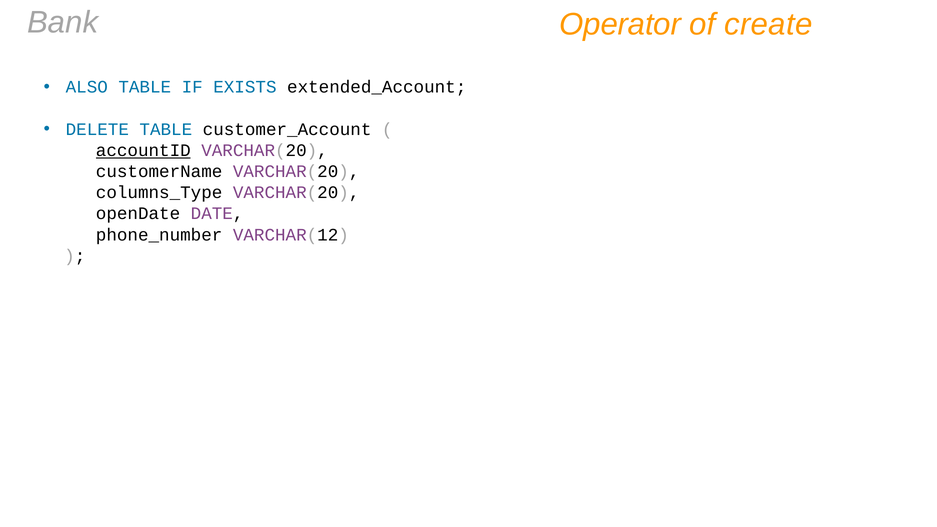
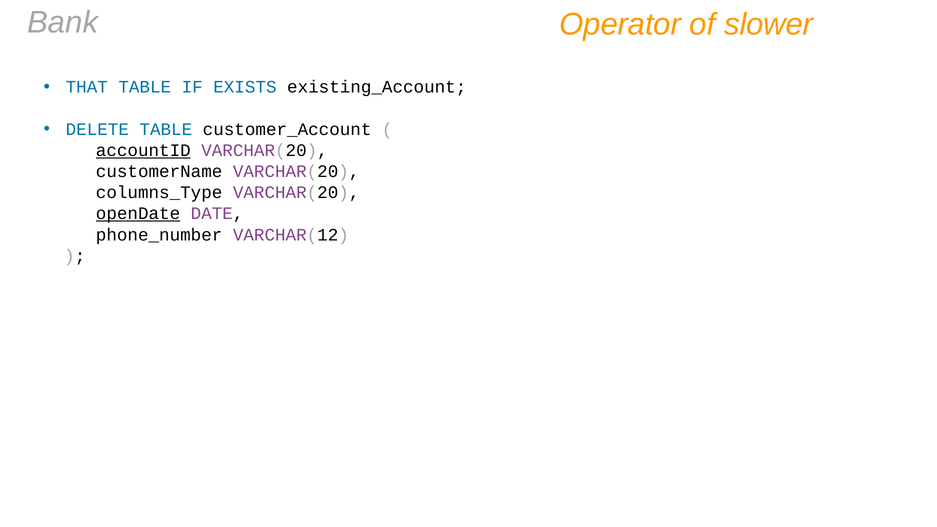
create: create -> slower
ALSO: ALSO -> THAT
extended_Account: extended_Account -> existing_Account
openDate underline: none -> present
